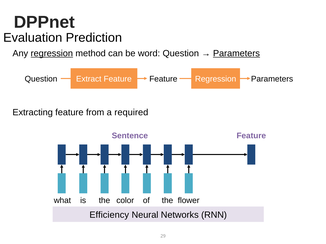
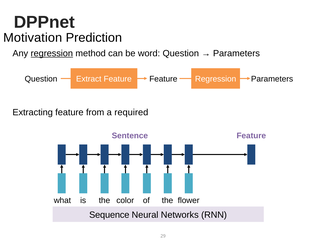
Evaluation: Evaluation -> Motivation
Parameters at (236, 54) underline: present -> none
Efficiency: Efficiency -> Sequence
